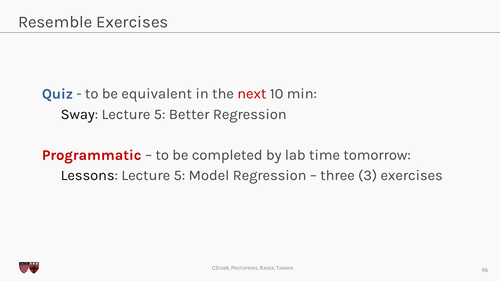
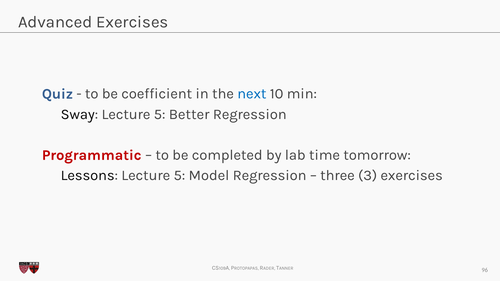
Resemble: Resemble -> Advanced
equivalent: equivalent -> coefficient
next colour: red -> blue
